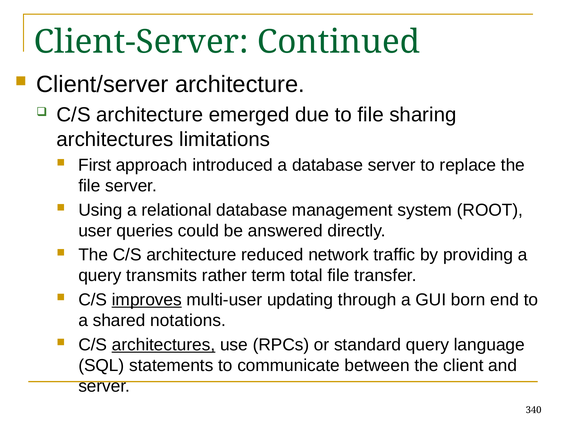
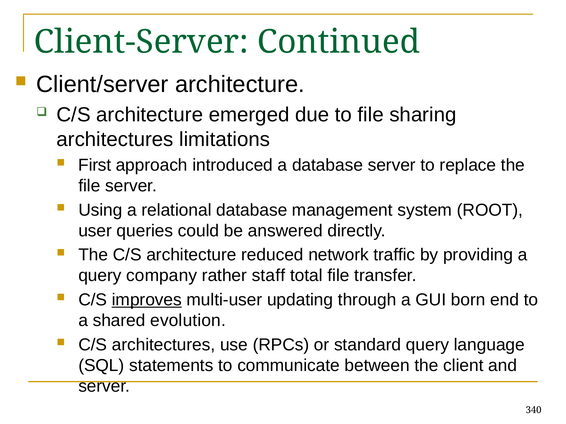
transmits: transmits -> company
term: term -> staff
notations: notations -> evolution
architectures at (164, 345) underline: present -> none
